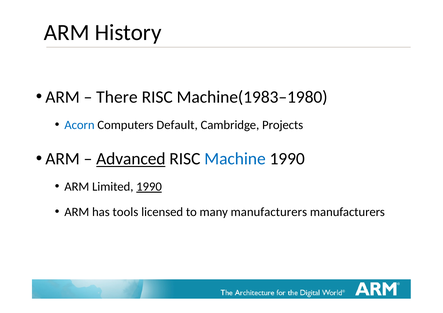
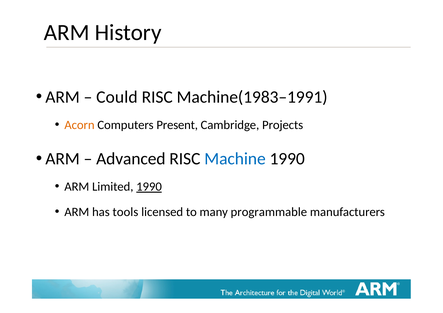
There: There -> Could
Machine(1983–1980: Machine(1983–1980 -> Machine(1983–1991
Acorn colour: blue -> orange
Default: Default -> Present
Advanced underline: present -> none
many manufacturers: manufacturers -> programmable
